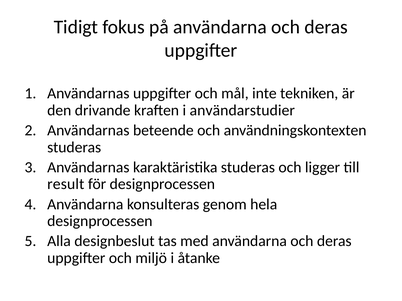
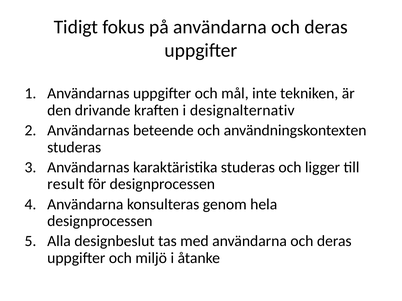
användarstudier: användarstudier -> designalternativ
